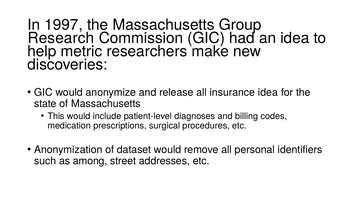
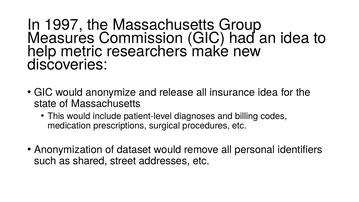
Research: Research -> Measures
among: among -> shared
